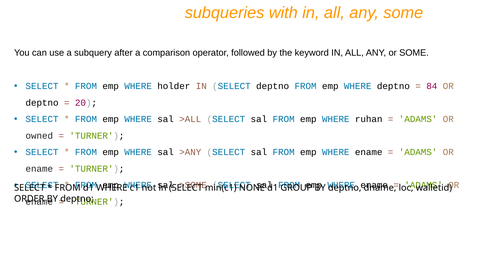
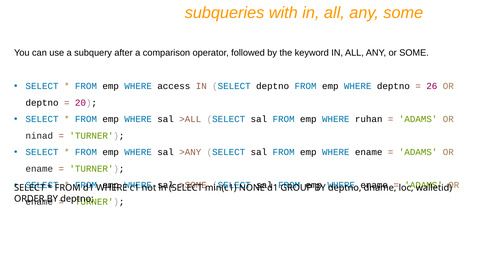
holder: holder -> access
84: 84 -> 26
owned: owned -> ninad
